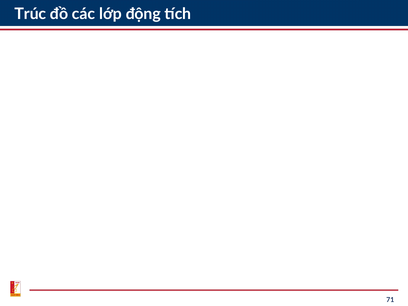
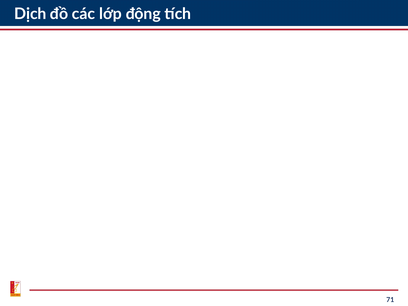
Trúc: Trúc -> Dịch
